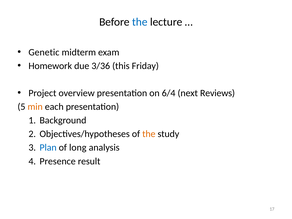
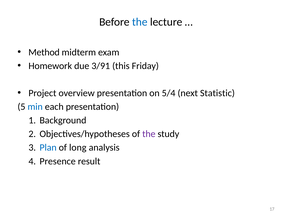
Genetic: Genetic -> Method
3/36: 3/36 -> 3/91
6/4: 6/4 -> 5/4
Reviews: Reviews -> Statistic
min colour: orange -> blue
the at (149, 134) colour: orange -> purple
